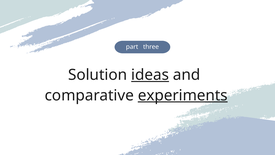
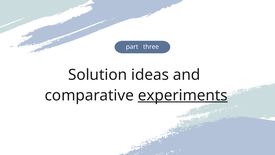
ideas underline: present -> none
